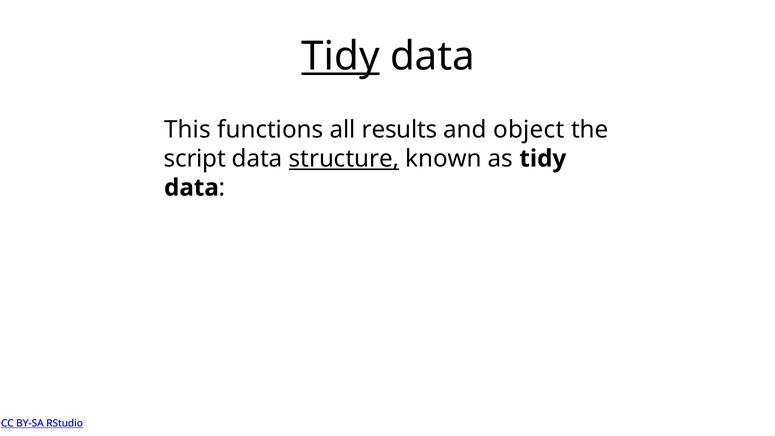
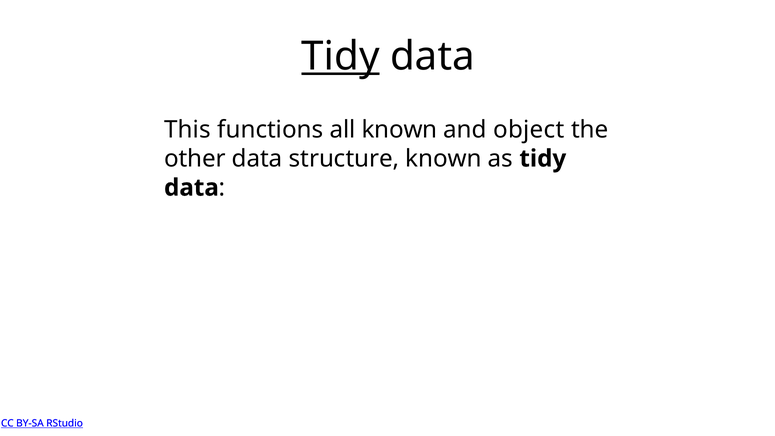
all results: results -> known
script: script -> other
structure underline: present -> none
